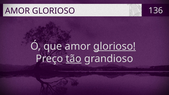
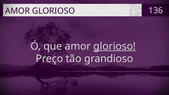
tão underline: present -> none
